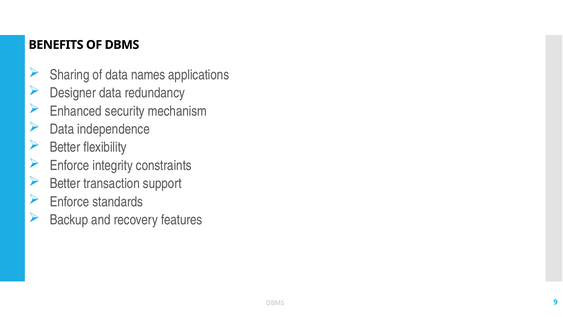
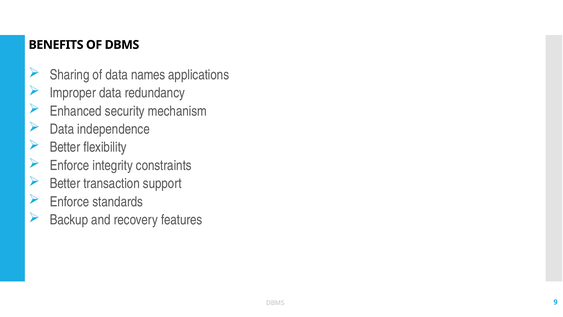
Designer: Designer -> Improper
